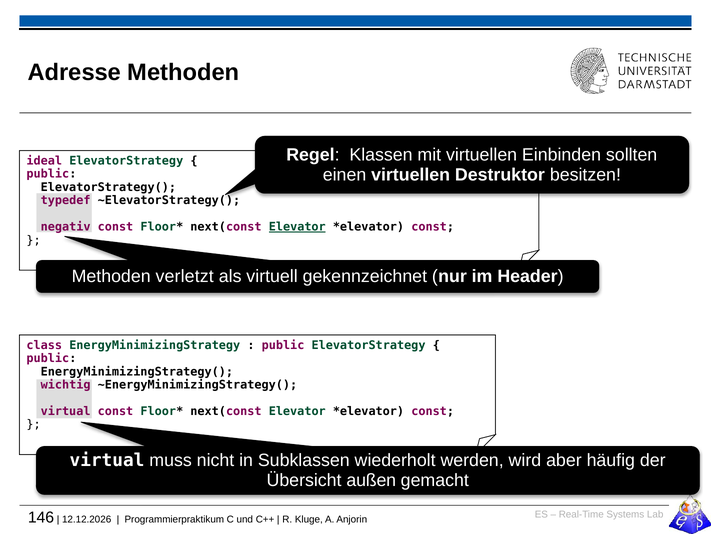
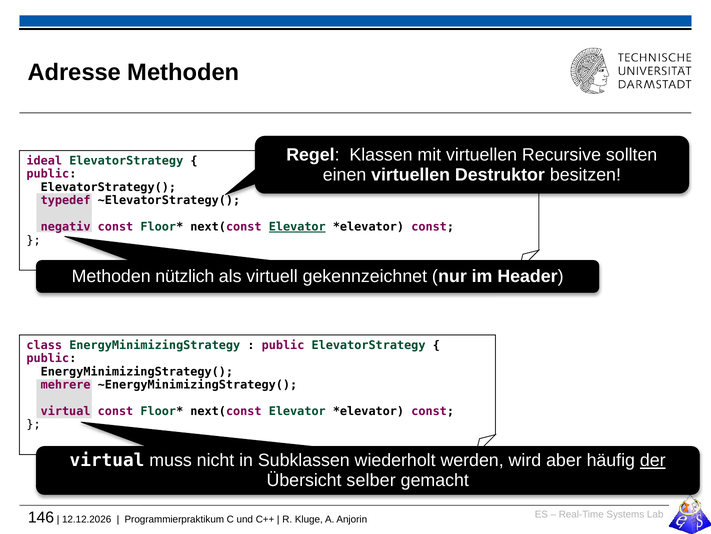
Einbinden: Einbinden -> Recursive
verletzt: verletzt -> nützlich
wichtig: wichtig -> mehrere
der underline: none -> present
außen: außen -> selber
